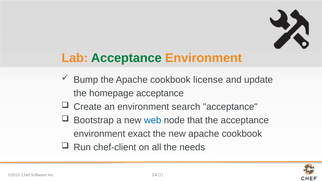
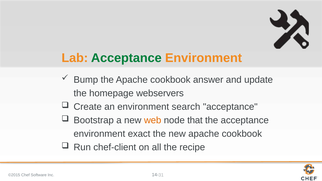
license: license -> answer
homepage acceptance: acceptance -> webservers
web colour: blue -> orange
needs: needs -> recipe
